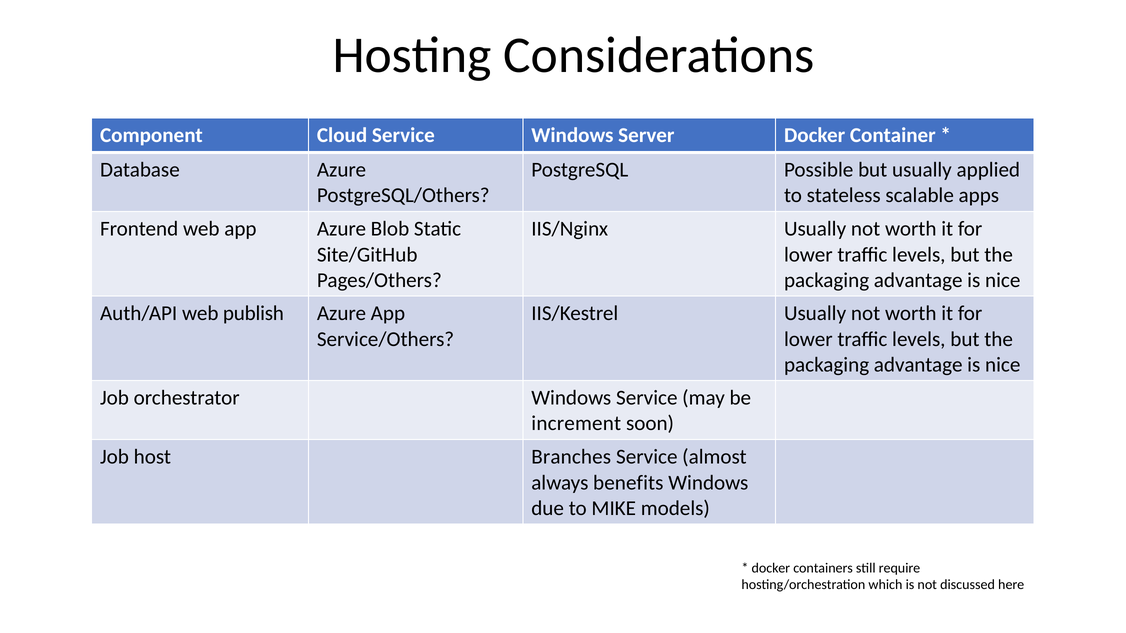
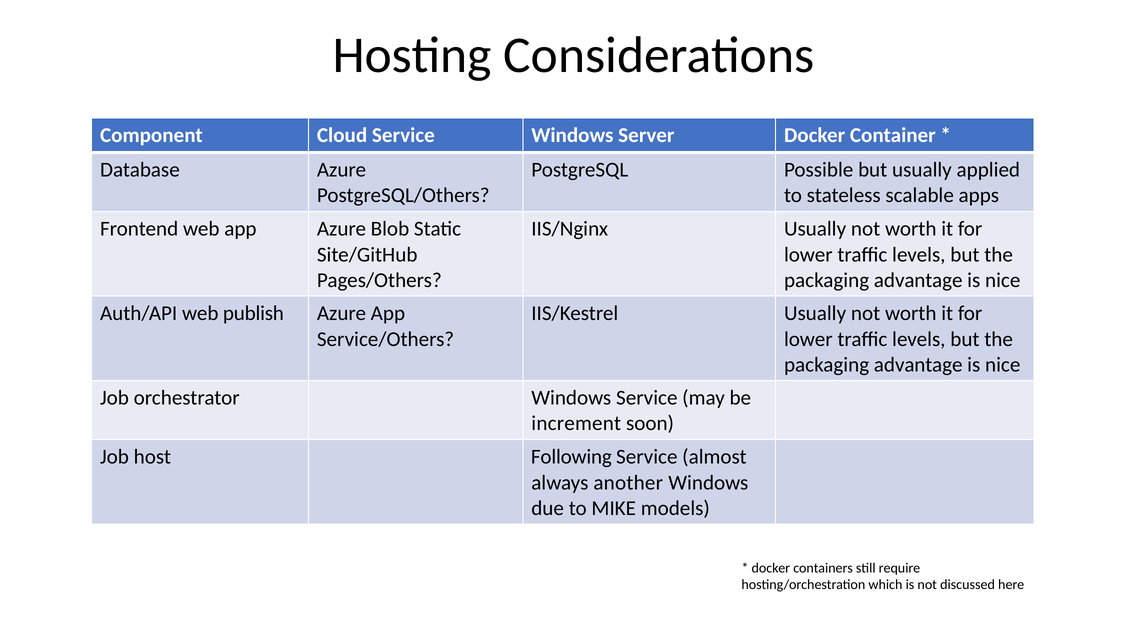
Branches: Branches -> Following
benefits: benefits -> another
